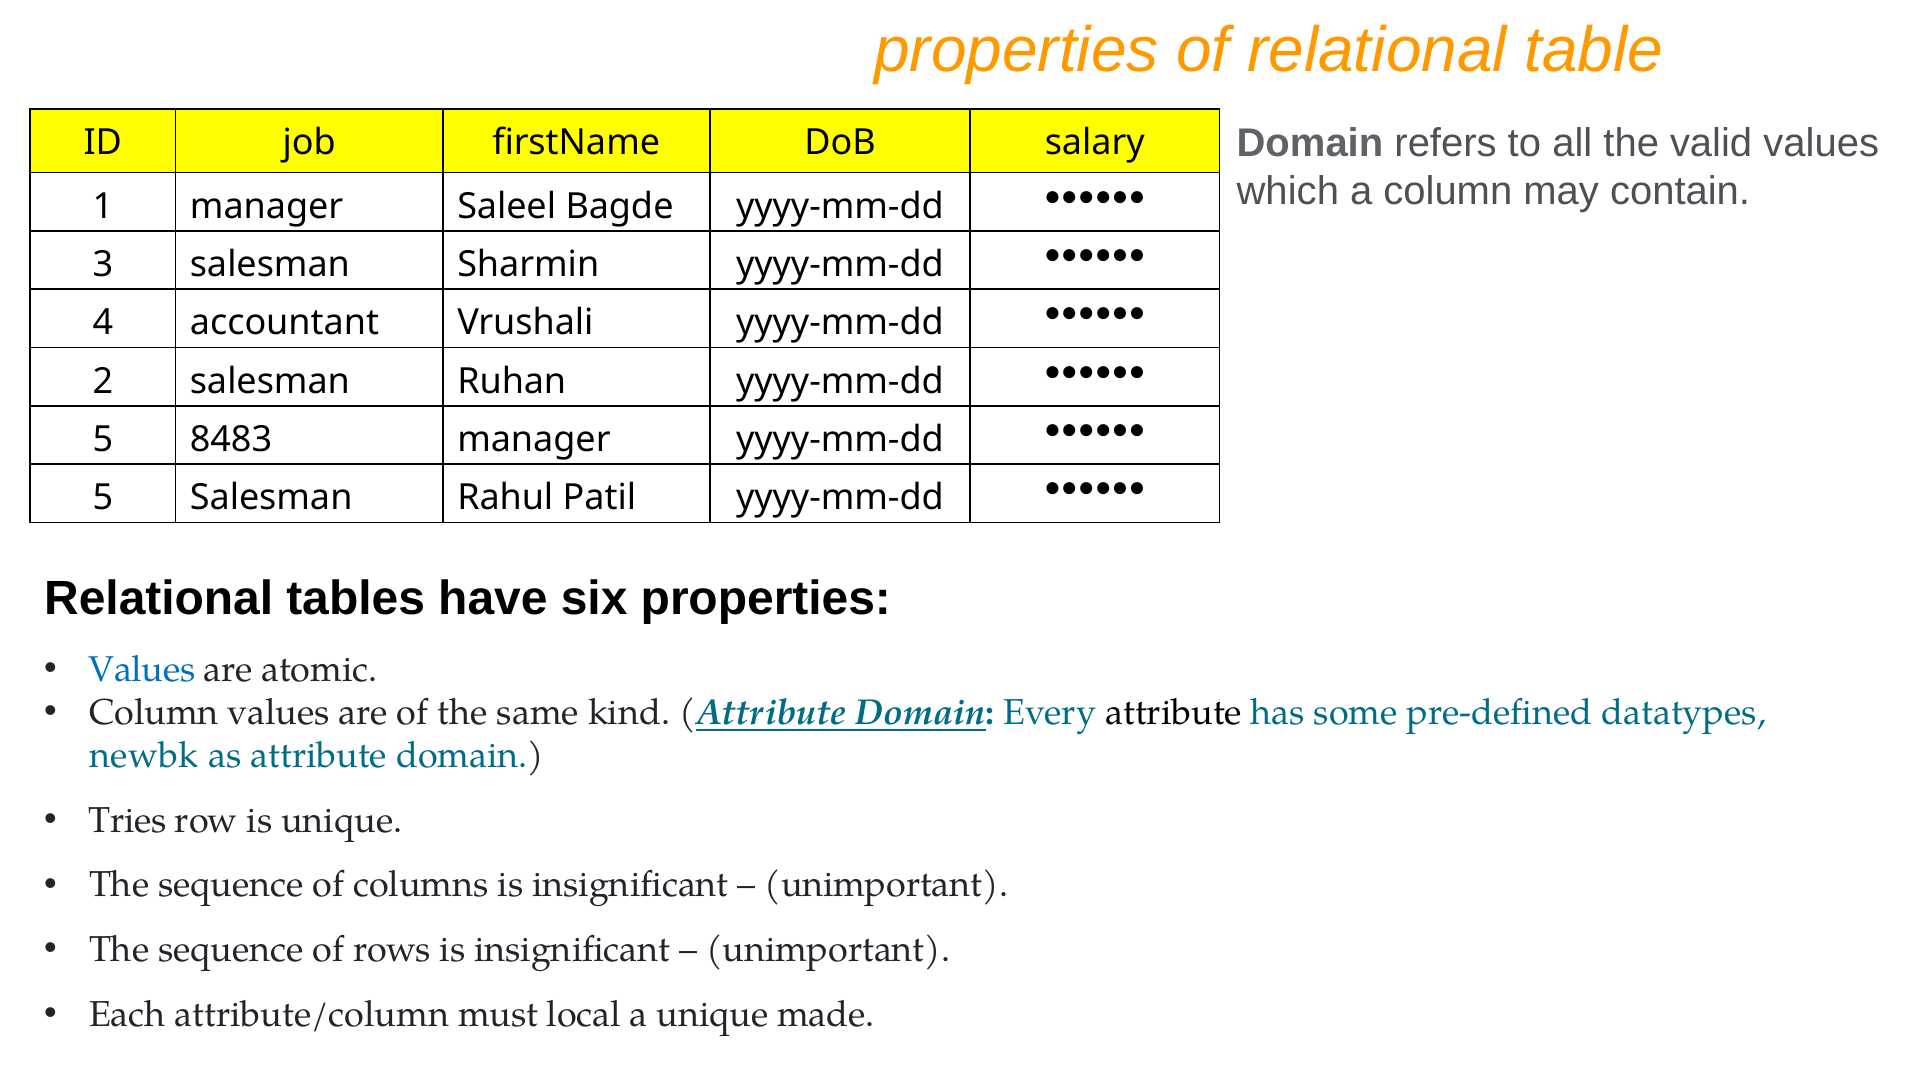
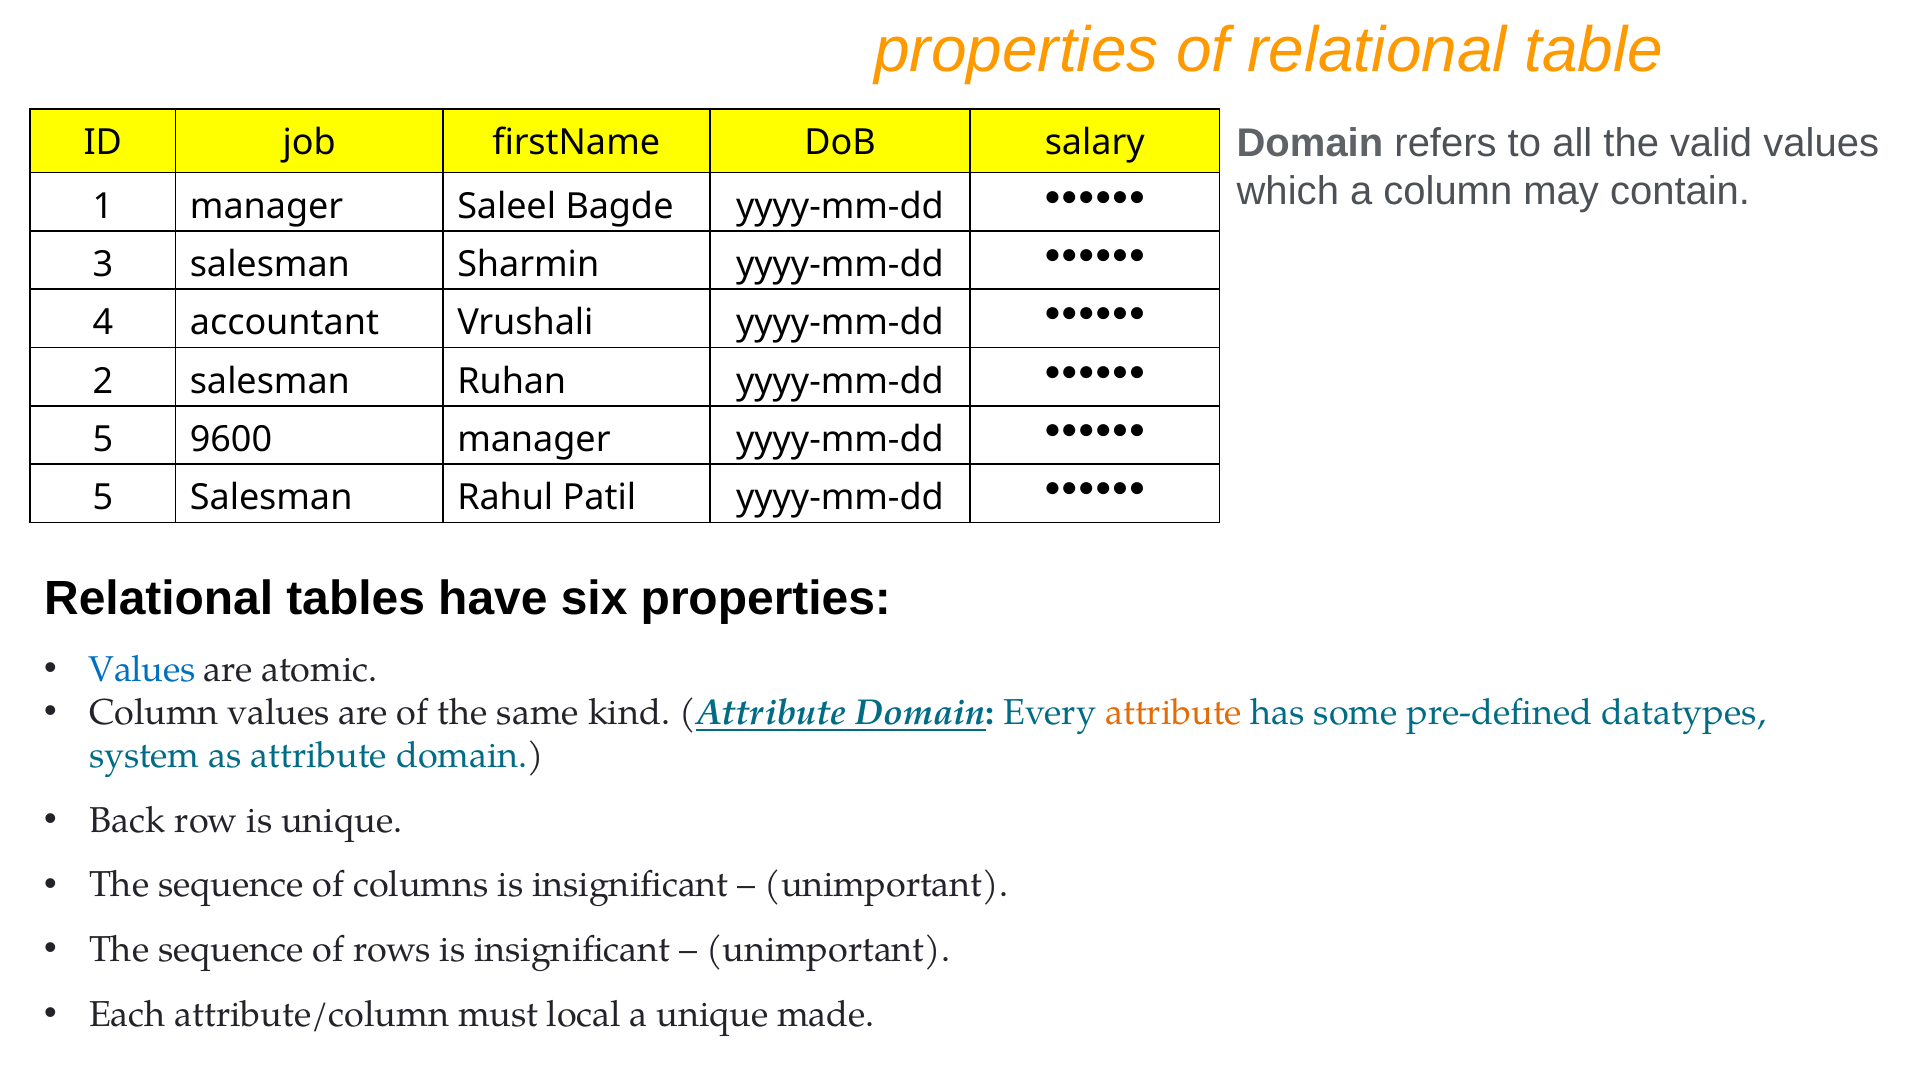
8483: 8483 -> 9600
attribute at (1174, 712) colour: black -> orange
newbk: newbk -> system
Tries: Tries -> Back
